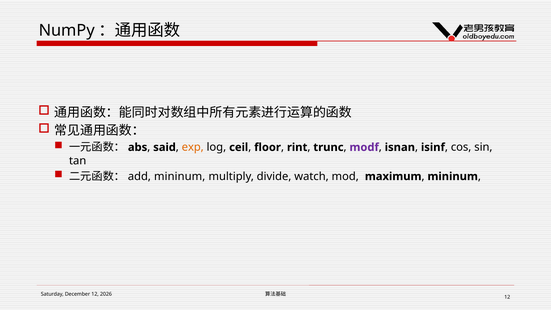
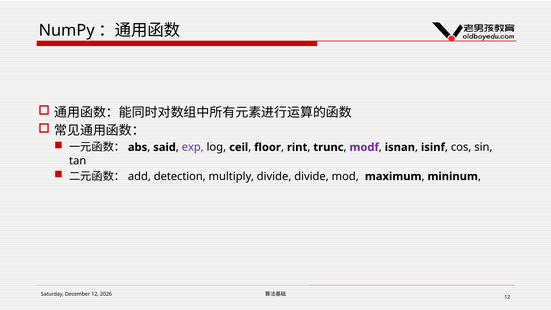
exp colour: orange -> purple
mininum at (180, 176): mininum -> detection
divide watch: watch -> divide
